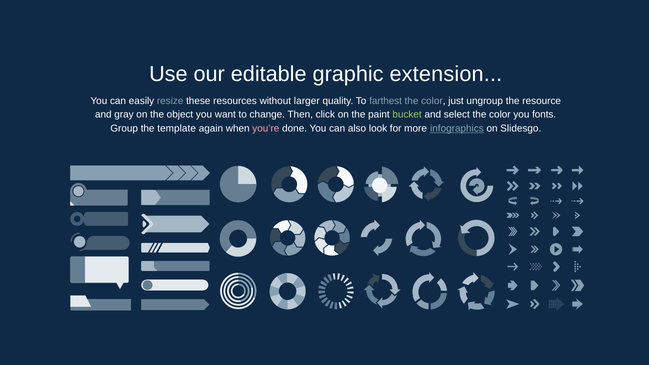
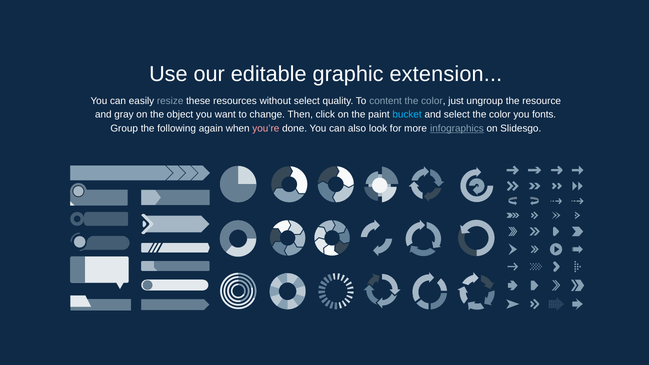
without larger: larger -> select
farthest: farthest -> content
bucket colour: light green -> light blue
template: template -> following
